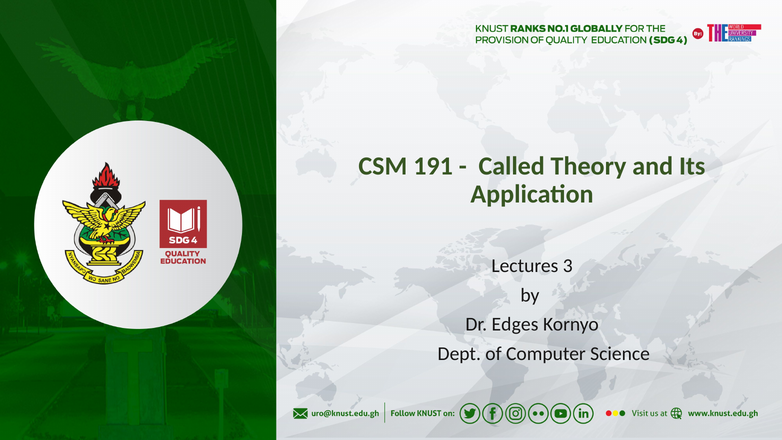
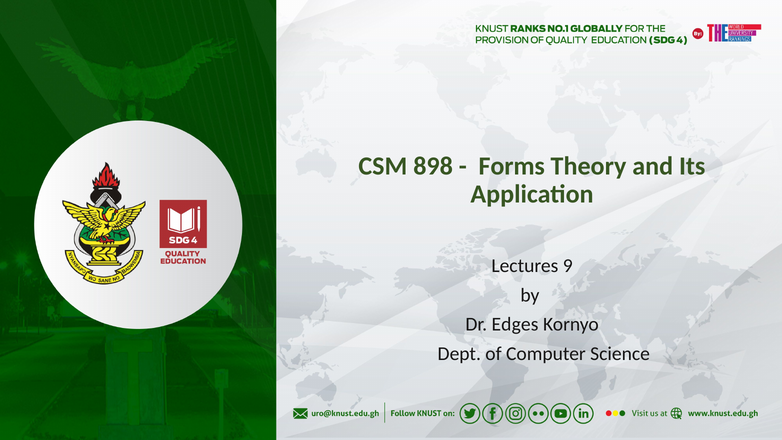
191: 191 -> 898
Called: Called -> Forms
3: 3 -> 9
